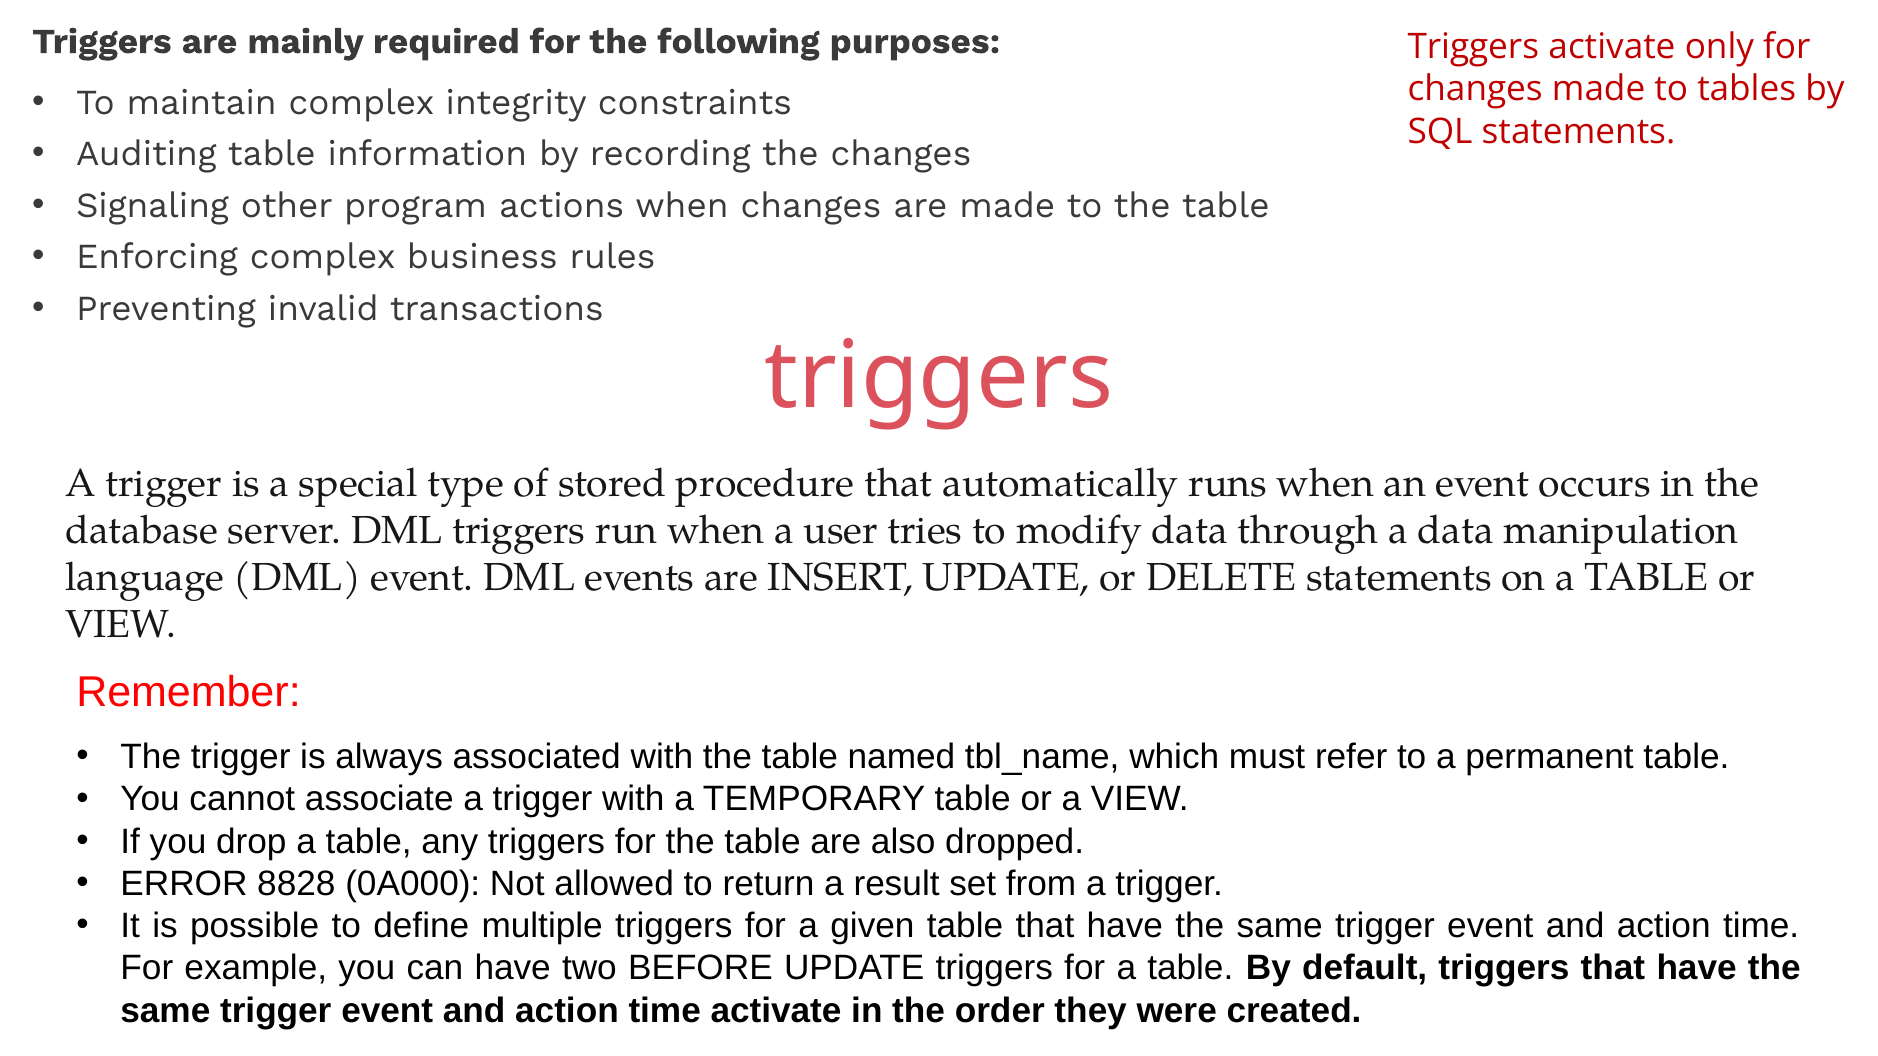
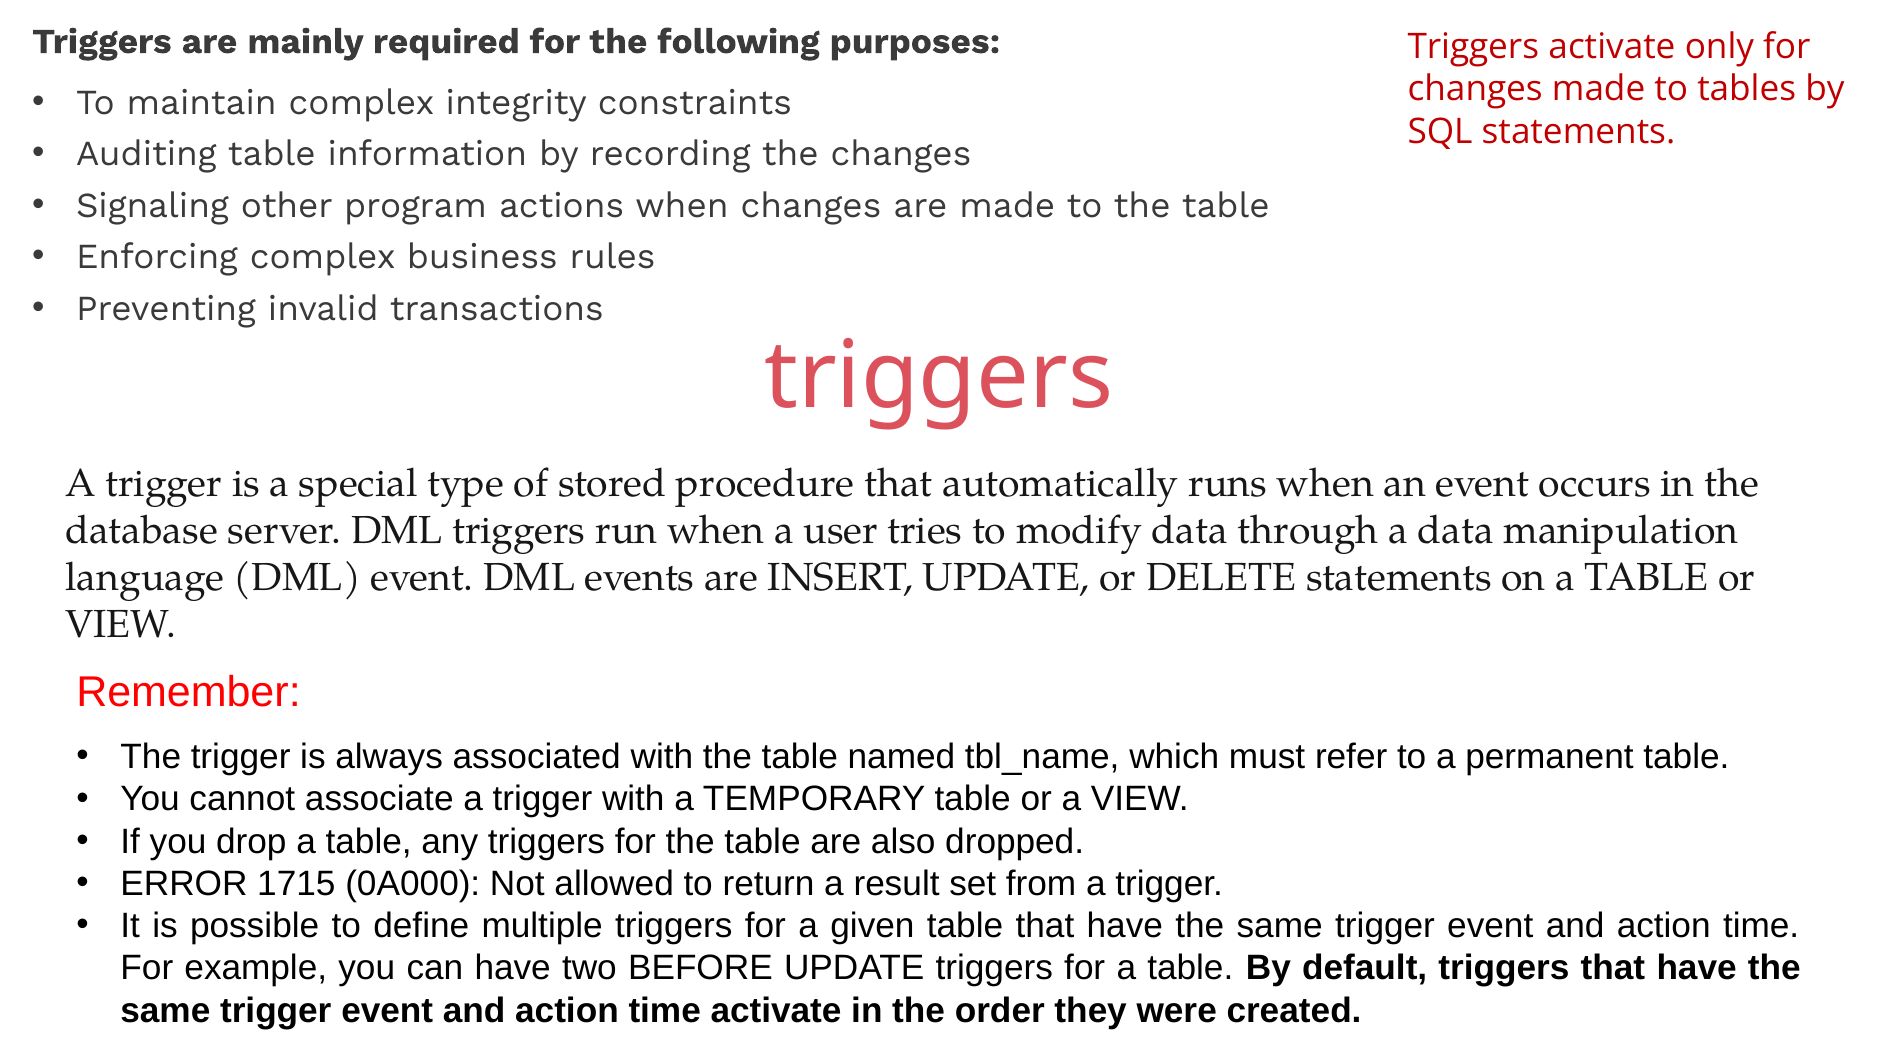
8828: 8828 -> 1715
